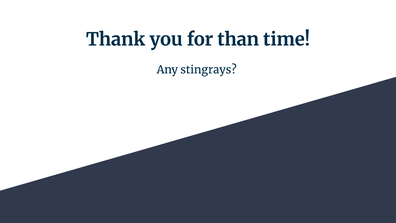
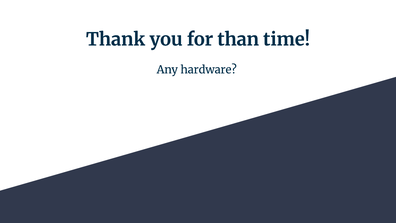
stingrays: stingrays -> hardware
